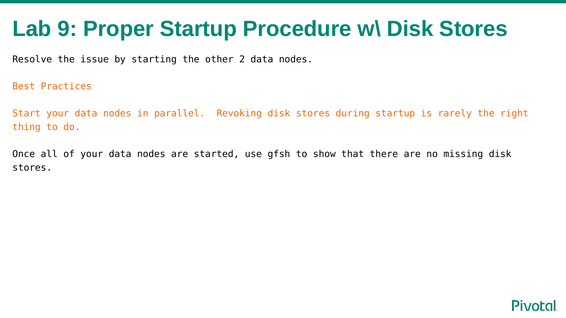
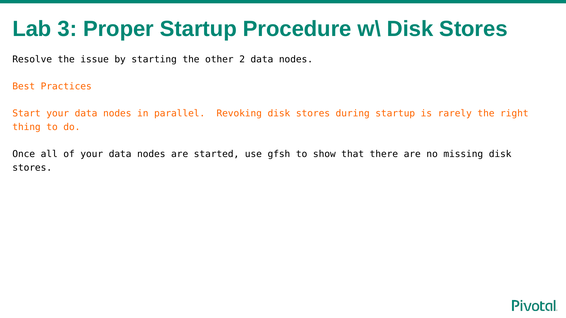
9: 9 -> 3
